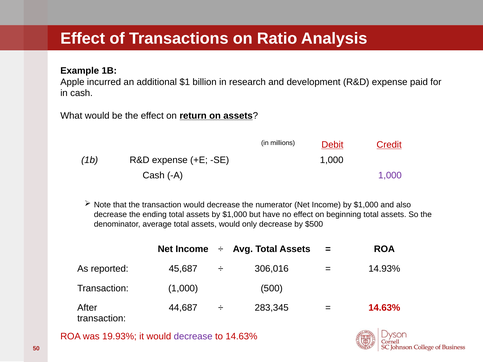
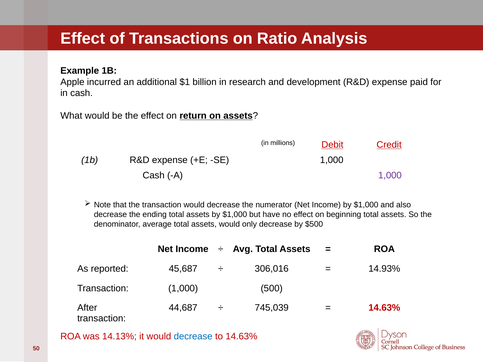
283,345: 283,345 -> 745,039
19.93%: 19.93% -> 14.13%
decrease at (193, 336) colour: purple -> blue
